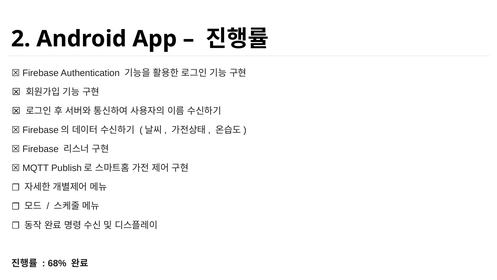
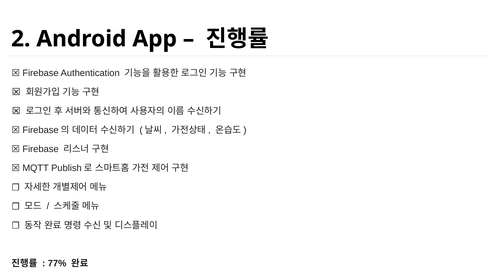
68%: 68% -> 77%
